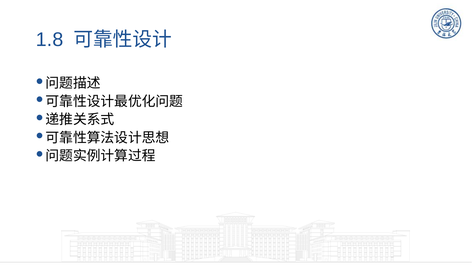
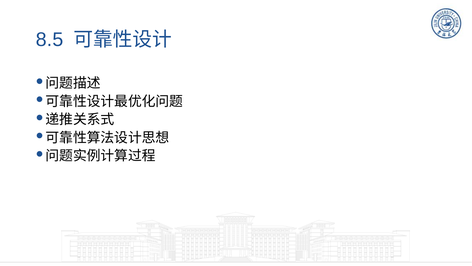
1.8: 1.8 -> 8.5
